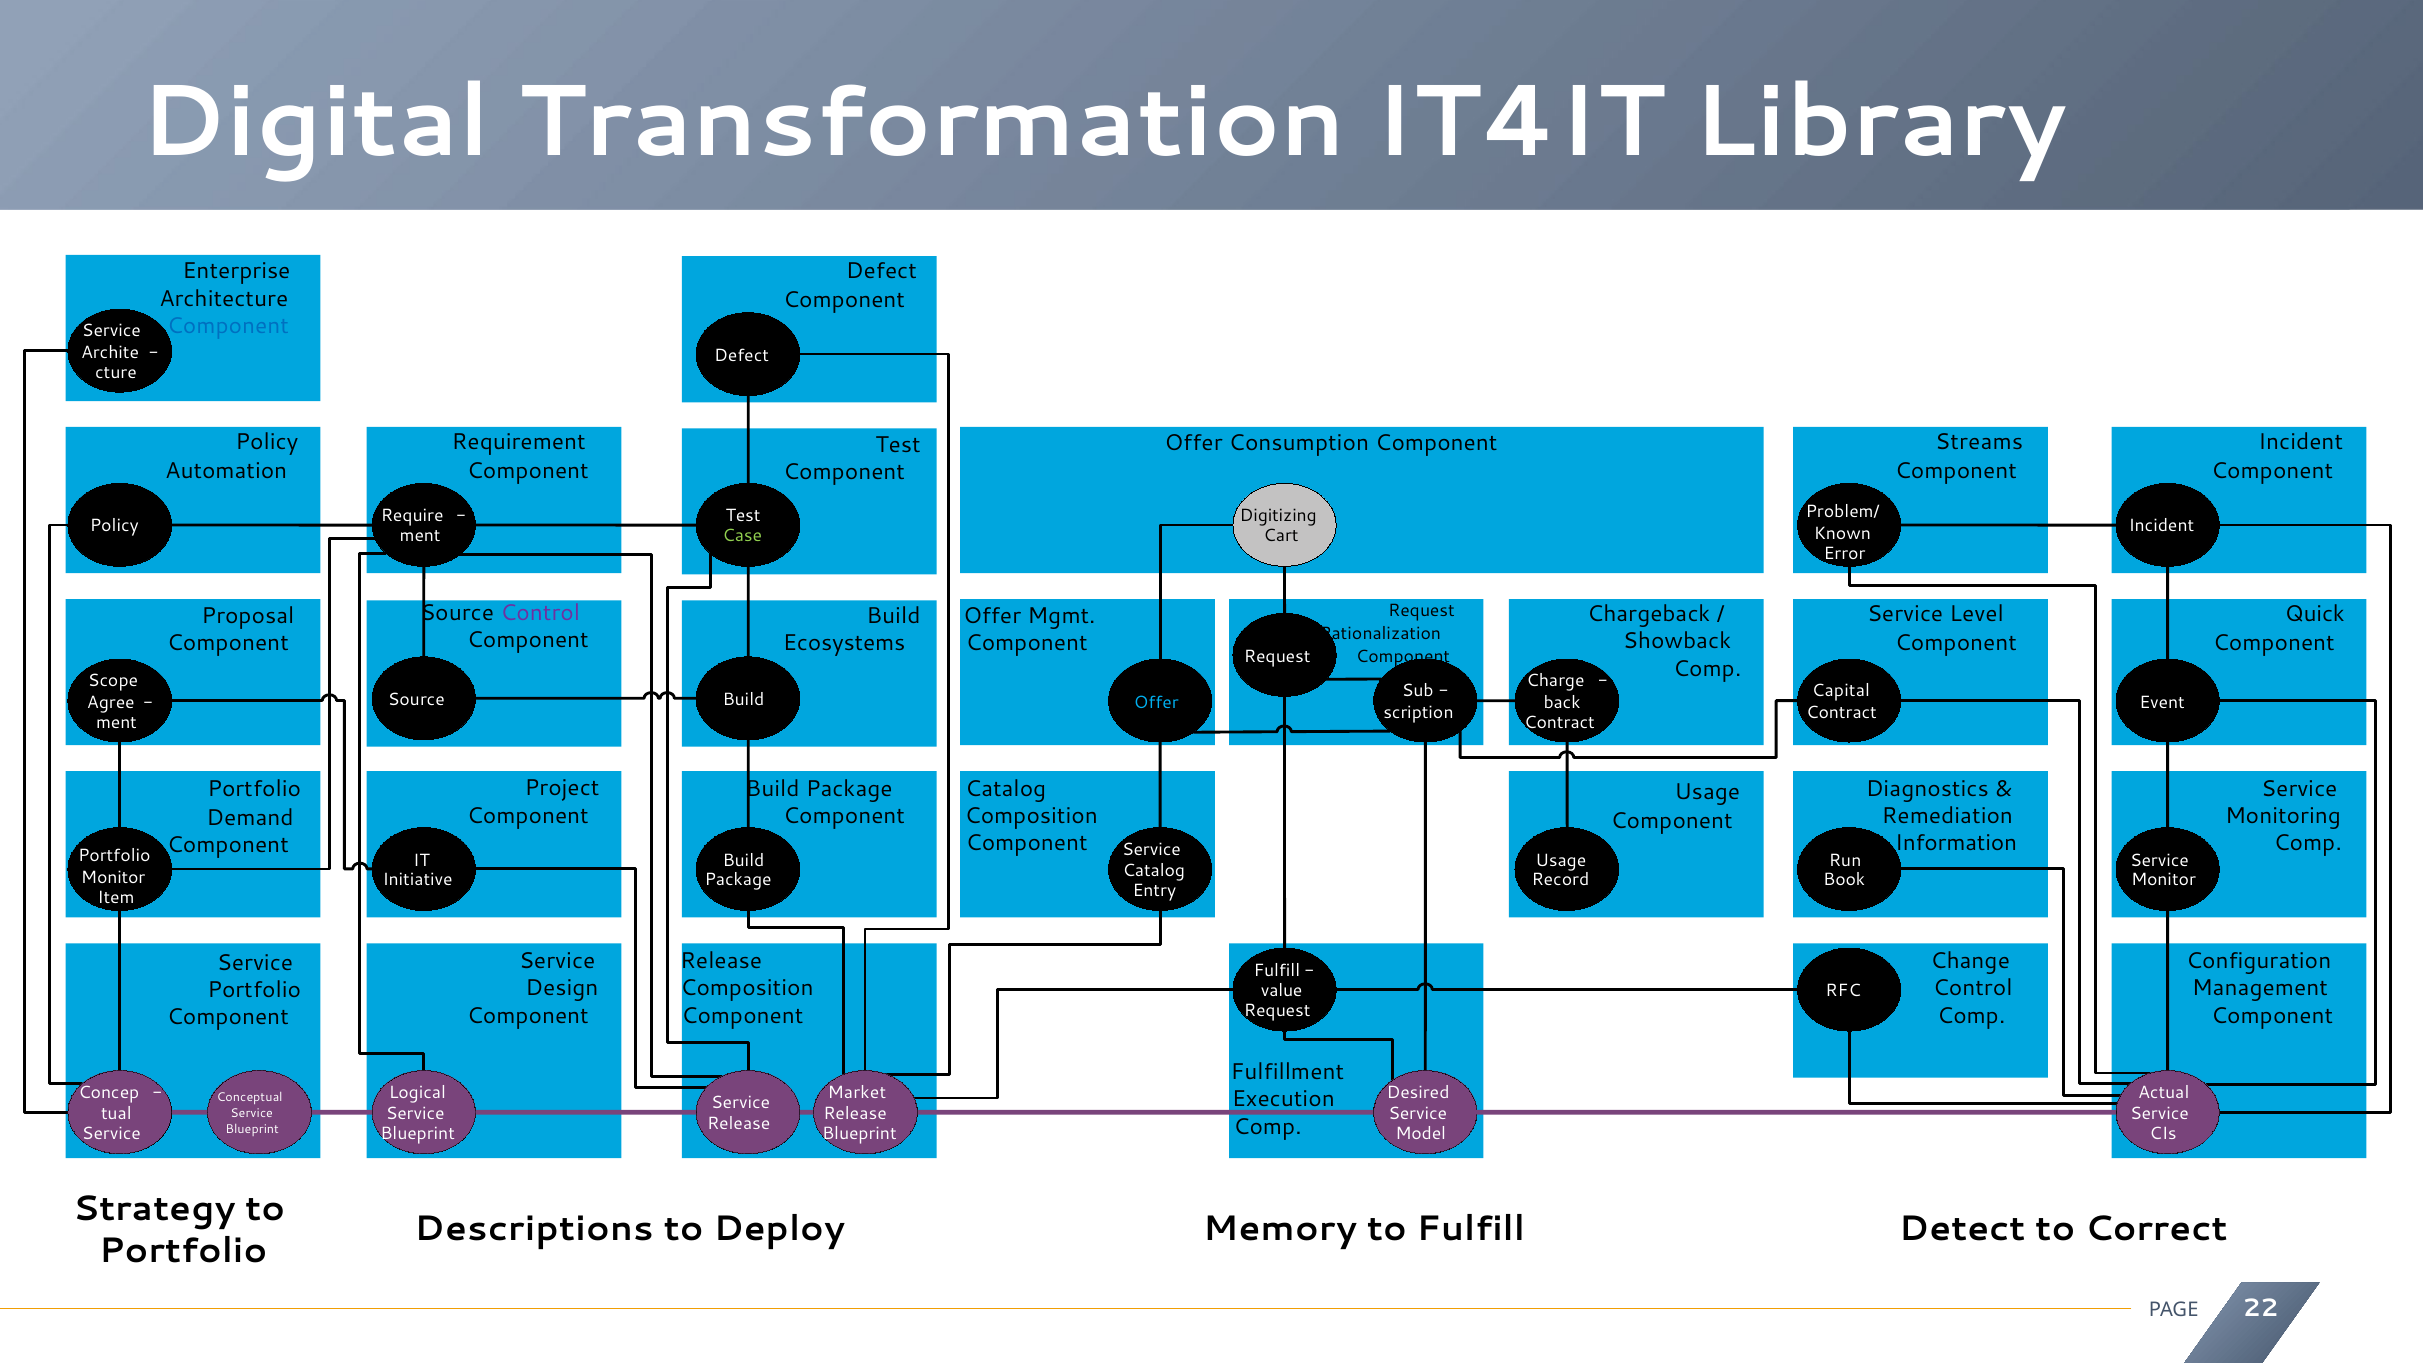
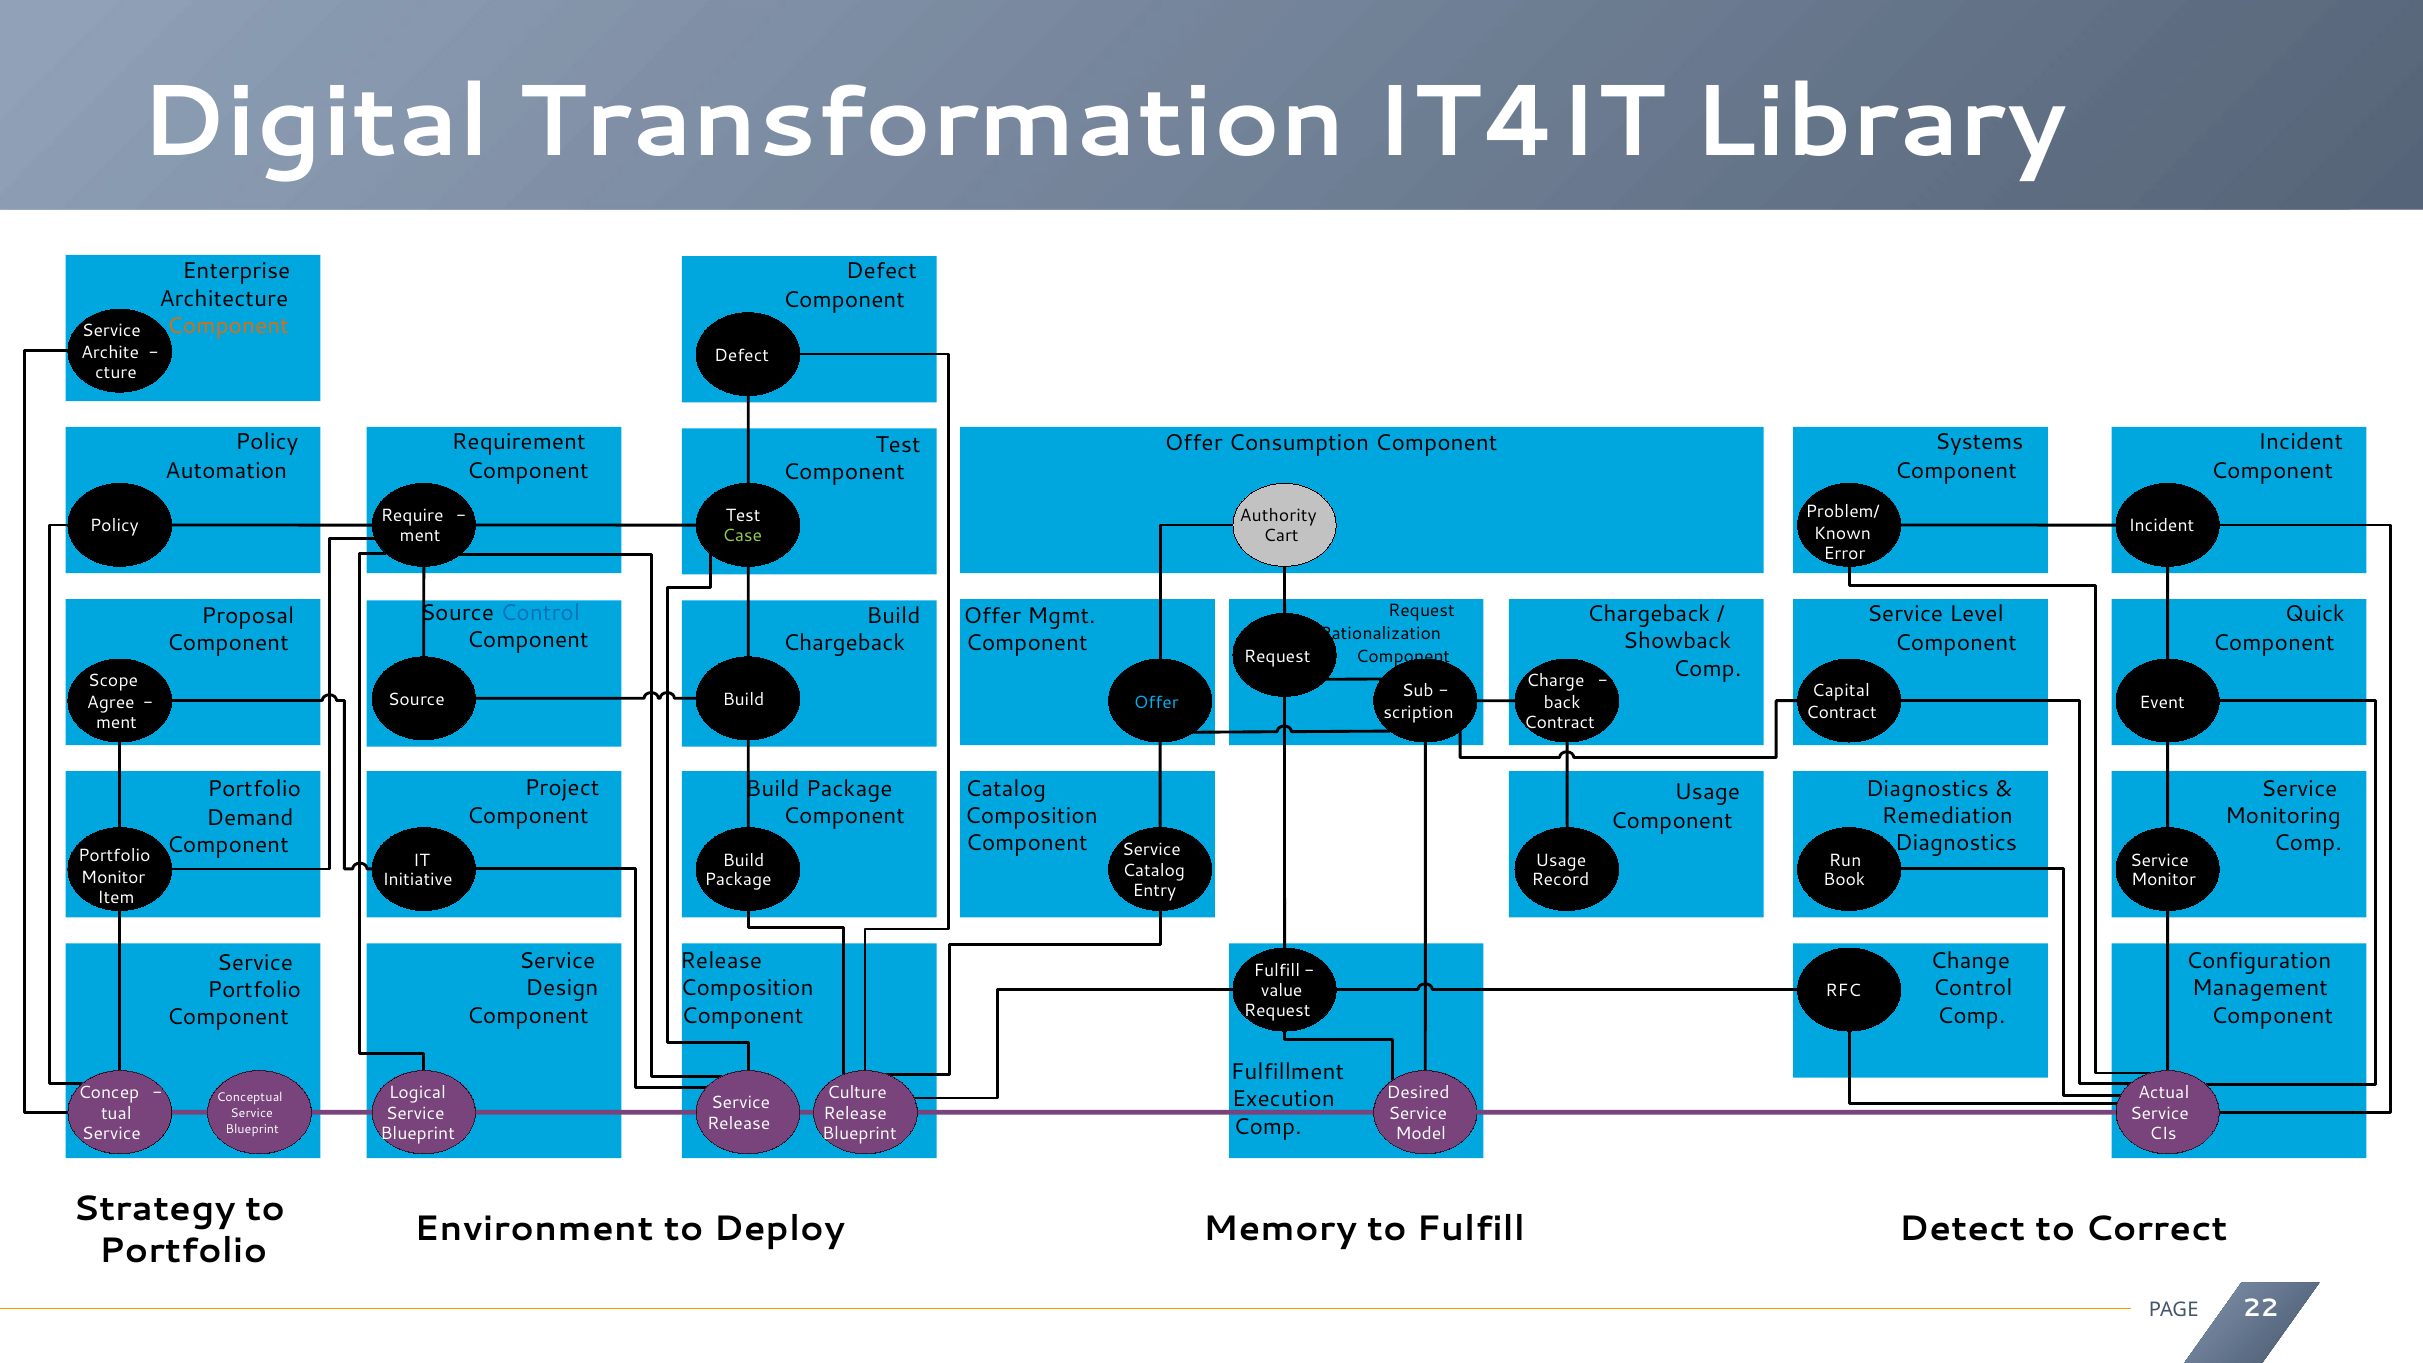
Component at (228, 326) colour: blue -> orange
Streams: Streams -> Systems
Digitizing: Digitizing -> Authority
Control at (540, 613) colour: purple -> blue
Ecosystems at (844, 643): Ecosystems -> Chargeback
Information at (1956, 843): Information -> Diagnostics
Market: Market -> Culture
Descriptions: Descriptions -> Environment
